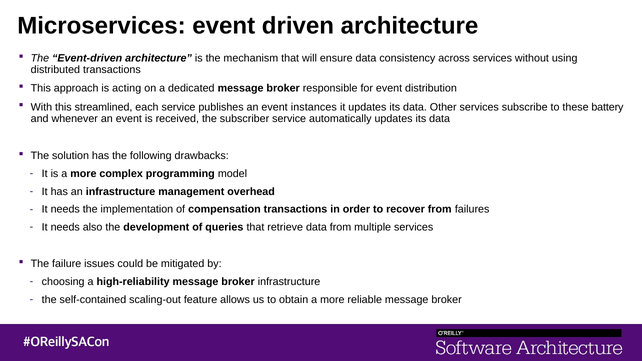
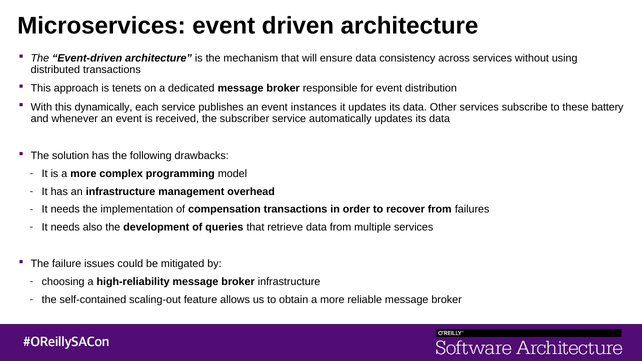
acting: acting -> tenets
streamlined: streamlined -> dynamically
